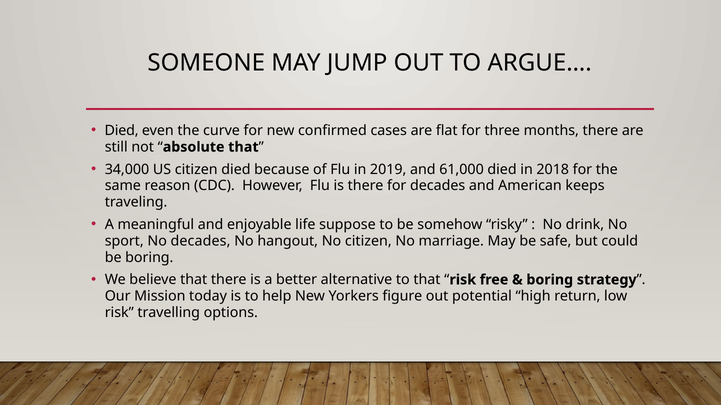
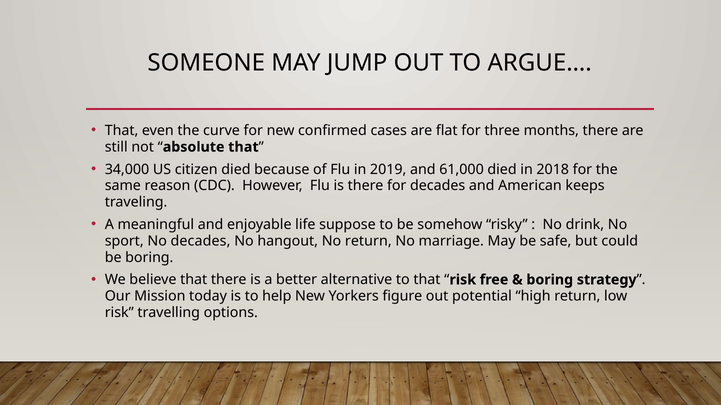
Died at (122, 131): Died -> That
No citizen: citizen -> return
